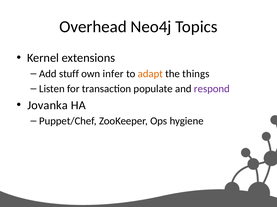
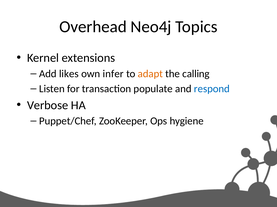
stuff: stuff -> likes
things: things -> calling
respond colour: purple -> blue
Jovanka: Jovanka -> Verbose
